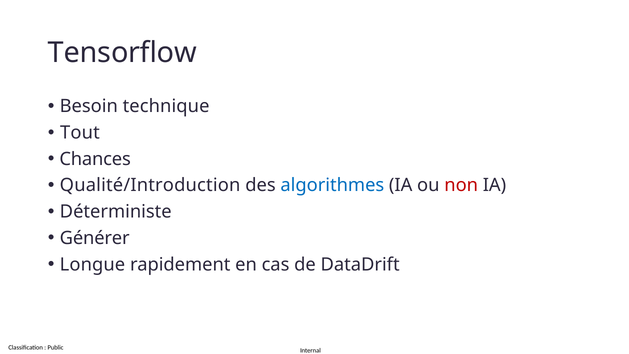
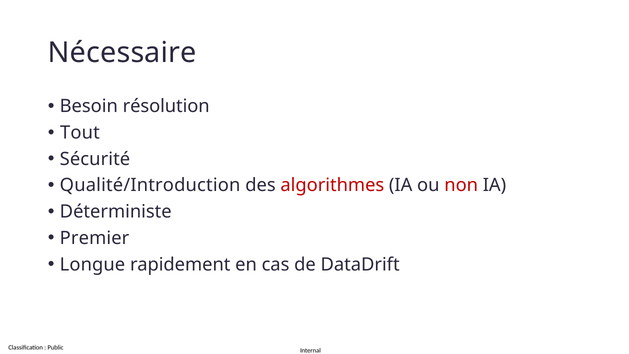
Tensorflow: Tensorflow -> Nécessaire
technique: technique -> résolution
Chances: Chances -> Sécurité
algorithmes colour: blue -> red
Générer: Générer -> Premier
